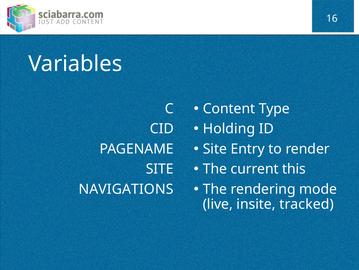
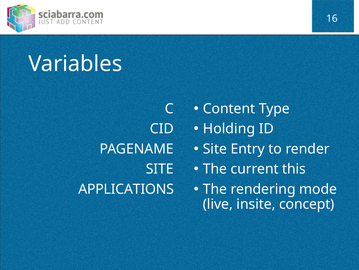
NAVIGATIONS: NAVIGATIONS -> APPLICATIONS
tracked: tracked -> concept
